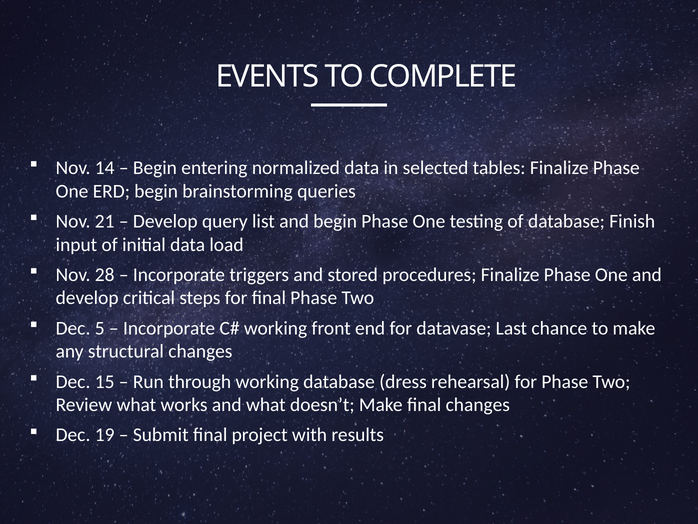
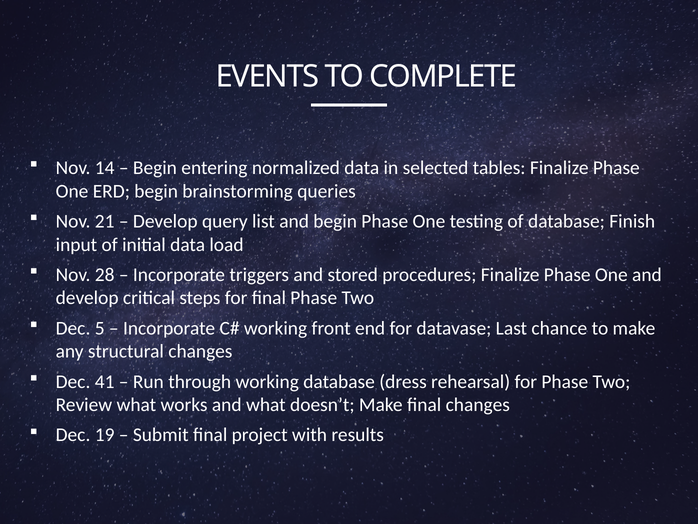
15: 15 -> 41
